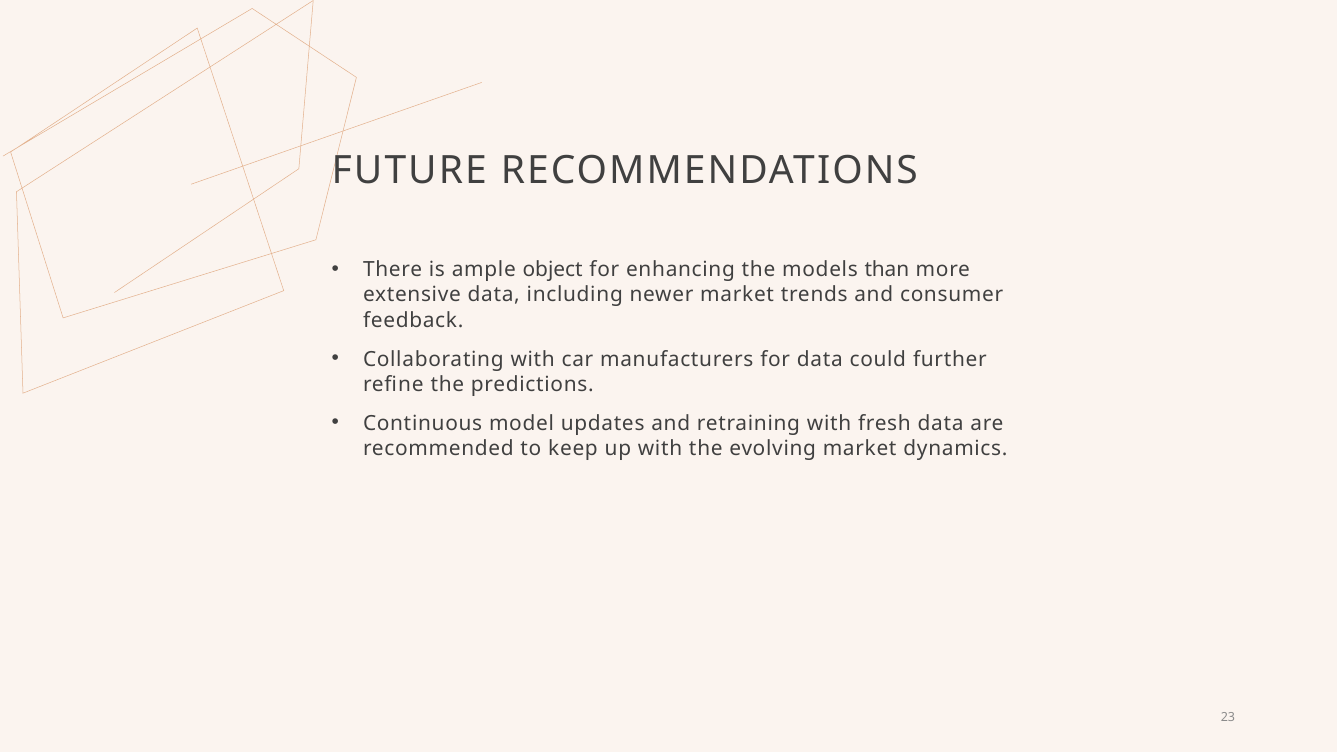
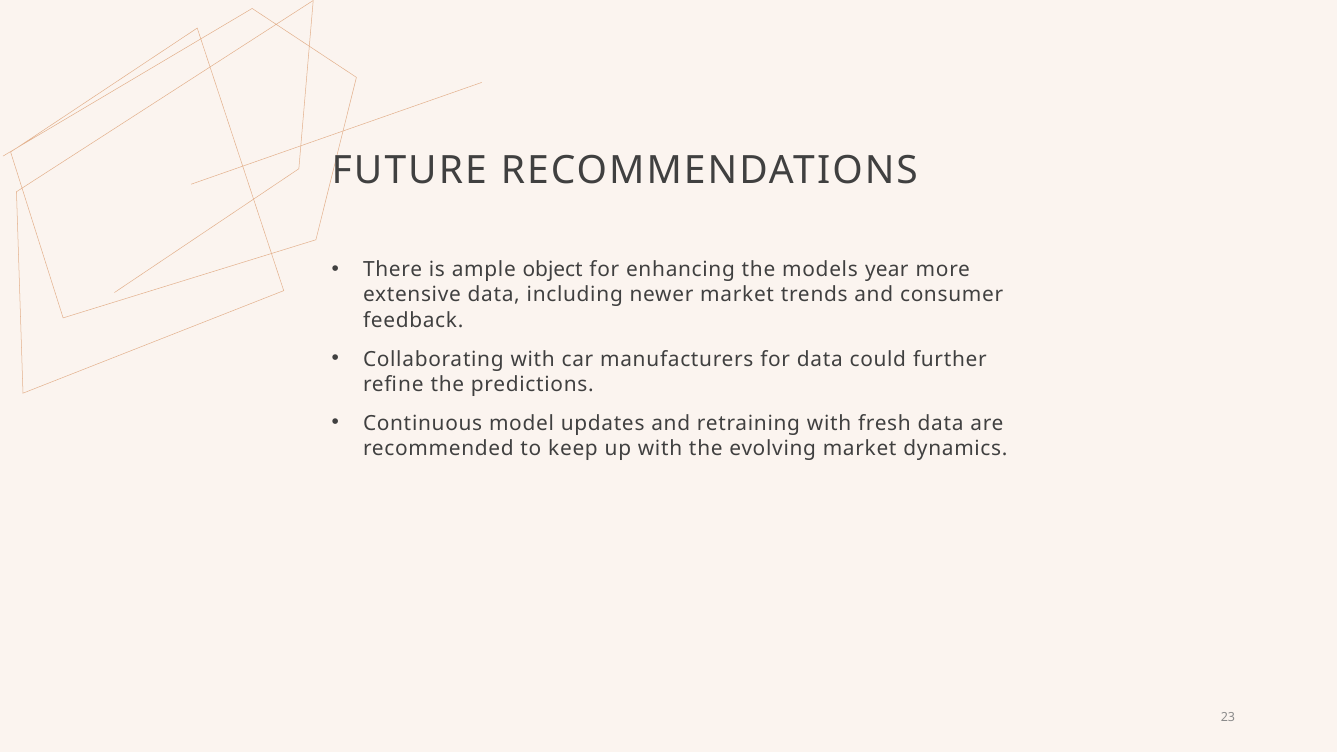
than: than -> year
